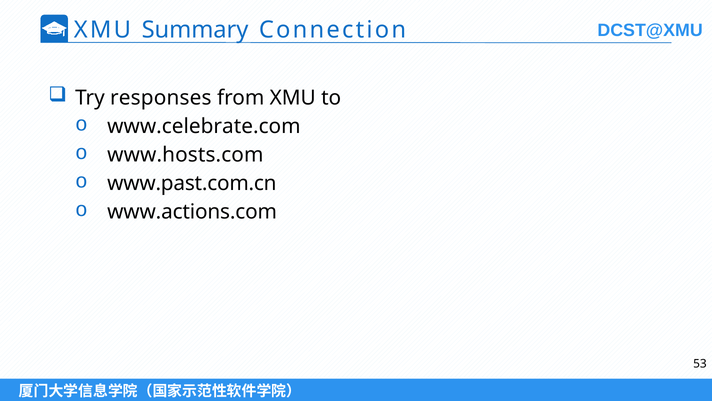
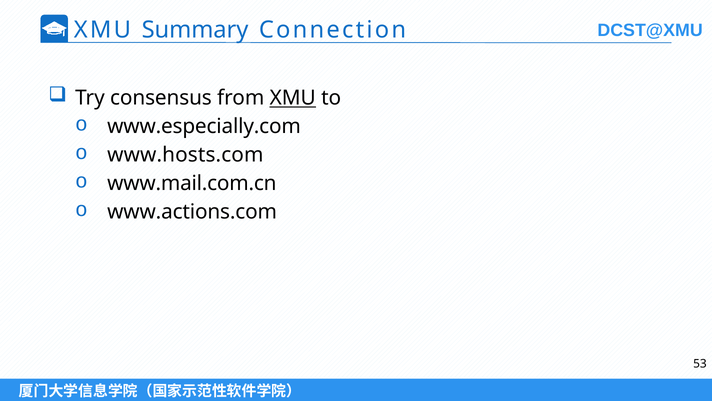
responses: responses -> consensus
XMU at (293, 98) underline: none -> present
www.celebrate.com: www.celebrate.com -> www.especially.com
www.past.com.cn: www.past.com.cn -> www.mail.com.cn
